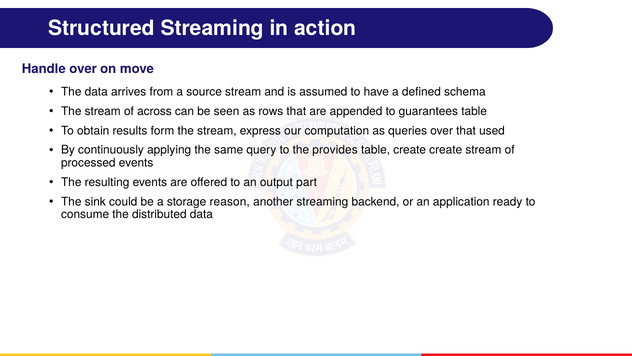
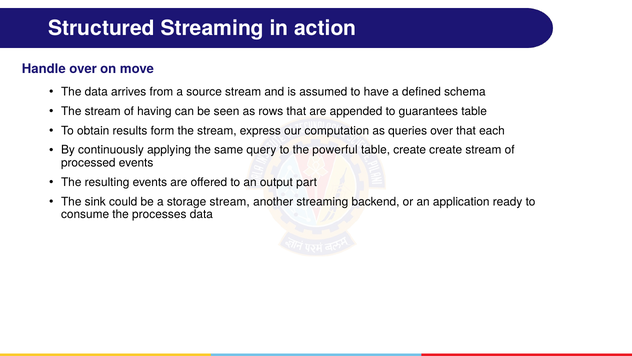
across: across -> having
used: used -> each
provides: provides -> powerful
storage reason: reason -> stream
distributed: distributed -> processes
